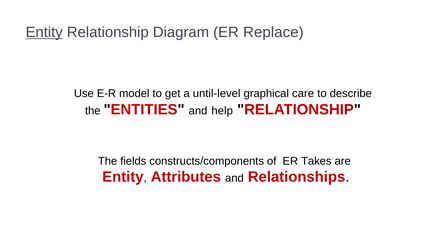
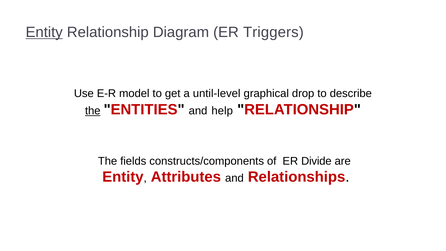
Replace: Replace -> Triggers
care: care -> drop
the at (93, 111) underline: none -> present
Takes: Takes -> Divide
